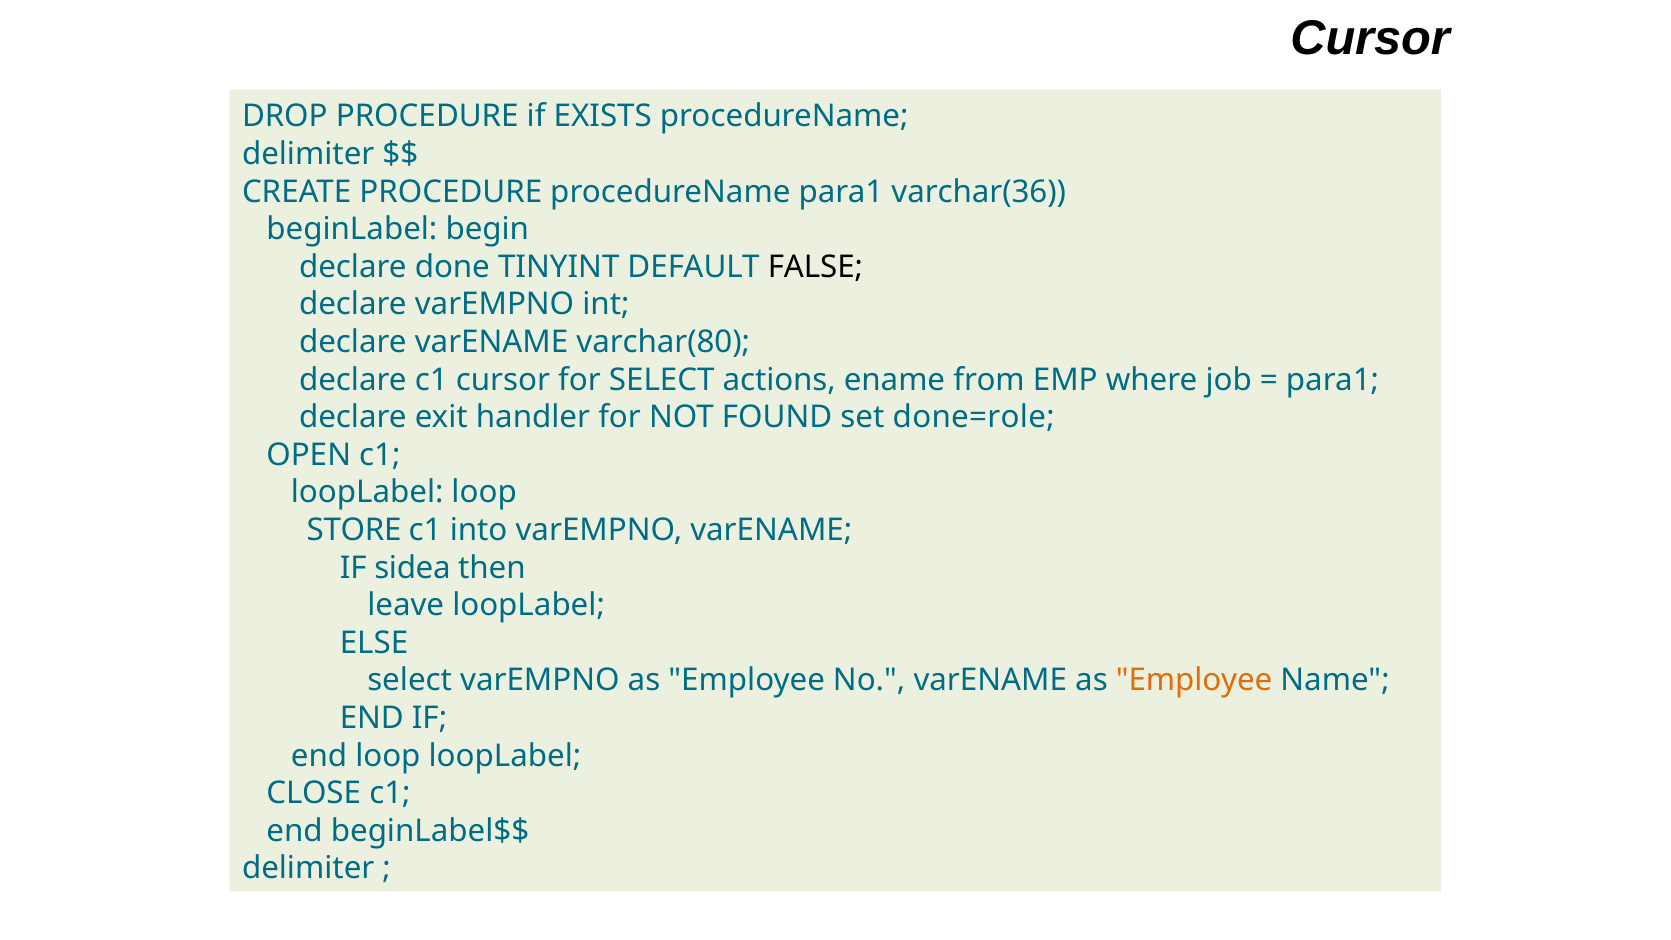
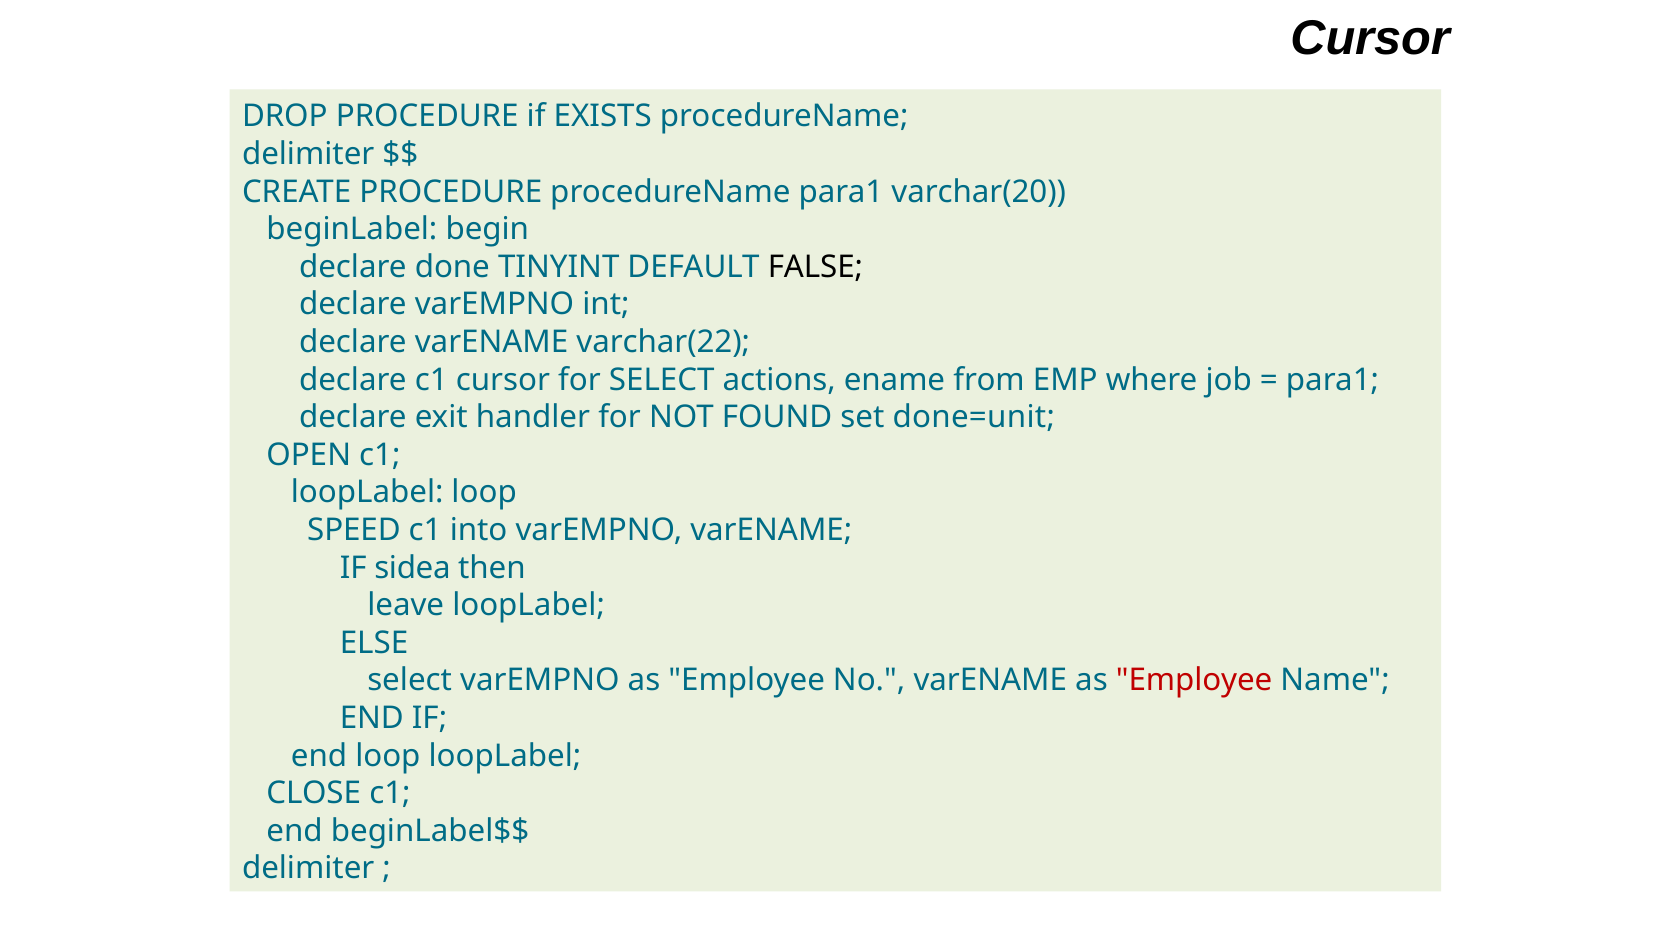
varchar(36: varchar(36 -> varchar(20
varchar(80: varchar(80 -> varchar(22
done=role: done=role -> done=unit
STORE: STORE -> SPEED
Employee at (1194, 681) colour: orange -> red
